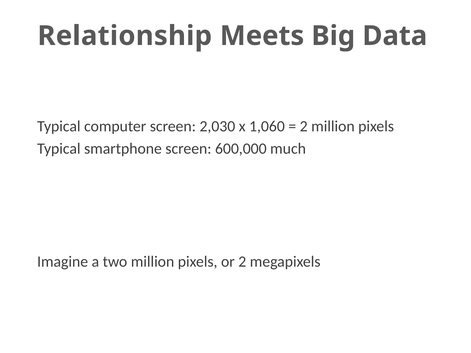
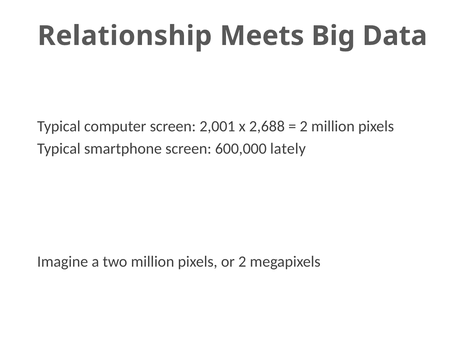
2,030: 2,030 -> 2,001
1,060: 1,060 -> 2,688
much: much -> lately
